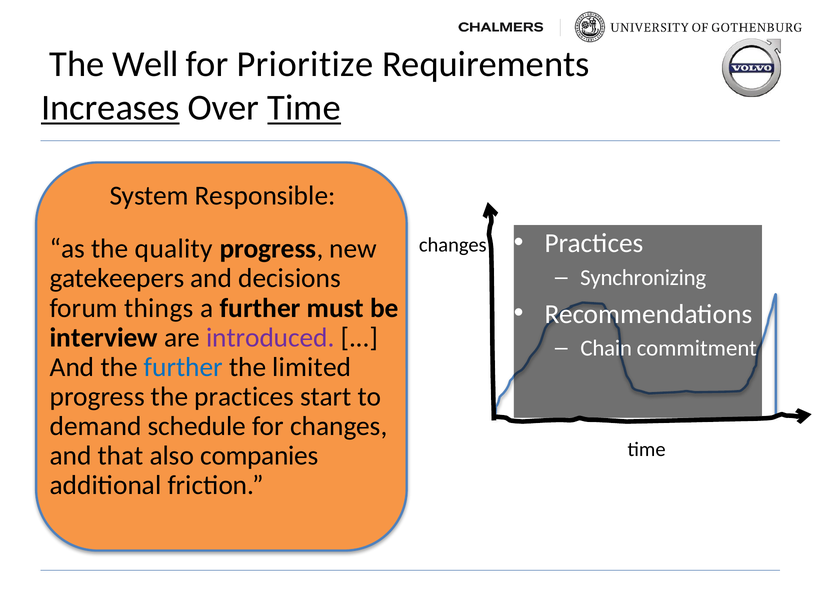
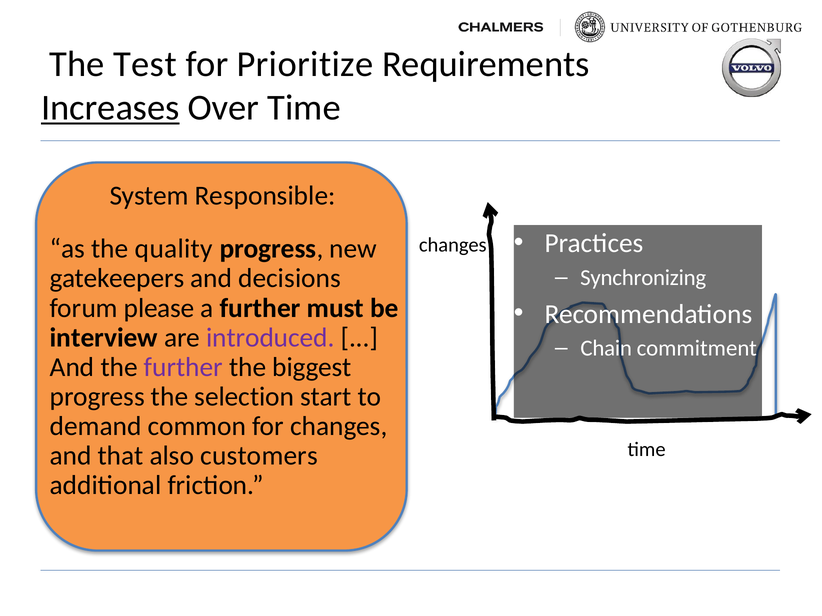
Well: Well -> Test
Time at (304, 108) underline: present -> none
things: things -> please
further at (183, 367) colour: blue -> purple
limited: limited -> biggest
the practices: practices -> selection
schedule: schedule -> common
companies: companies -> customers
